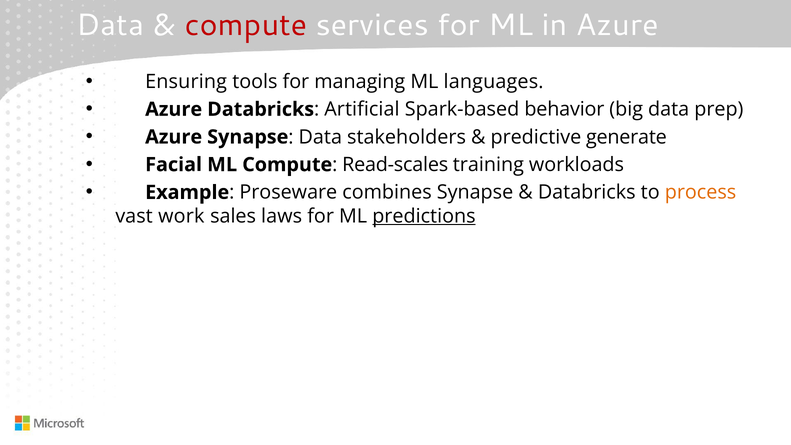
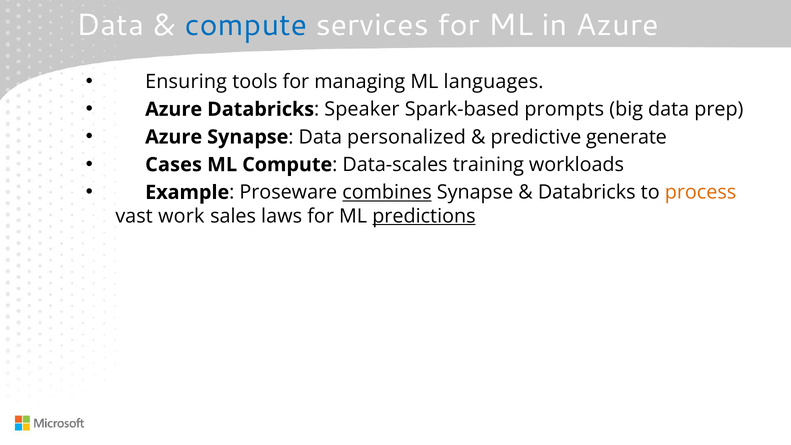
compute at (246, 25) colour: red -> blue
Artificial: Artificial -> Speaker
behavior: behavior -> prompts
stakeholders: stakeholders -> personalized
Facial: Facial -> Cases
Read-scales: Read-scales -> Data-scales
combines underline: none -> present
